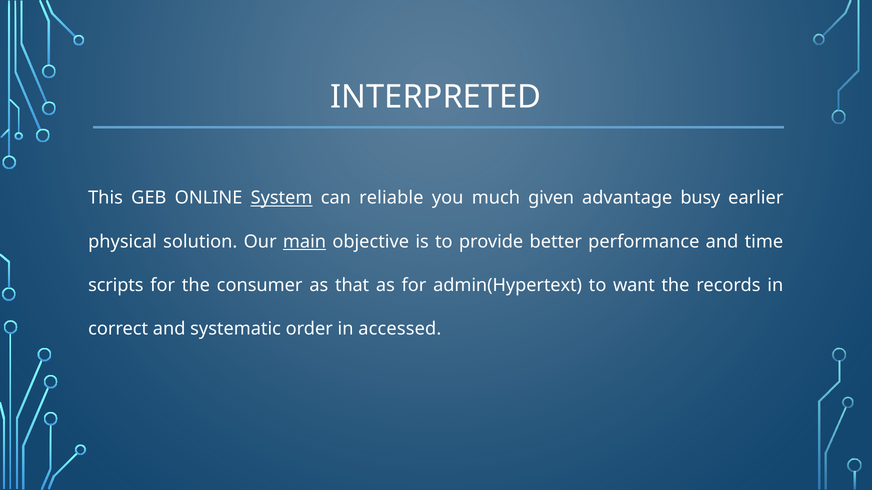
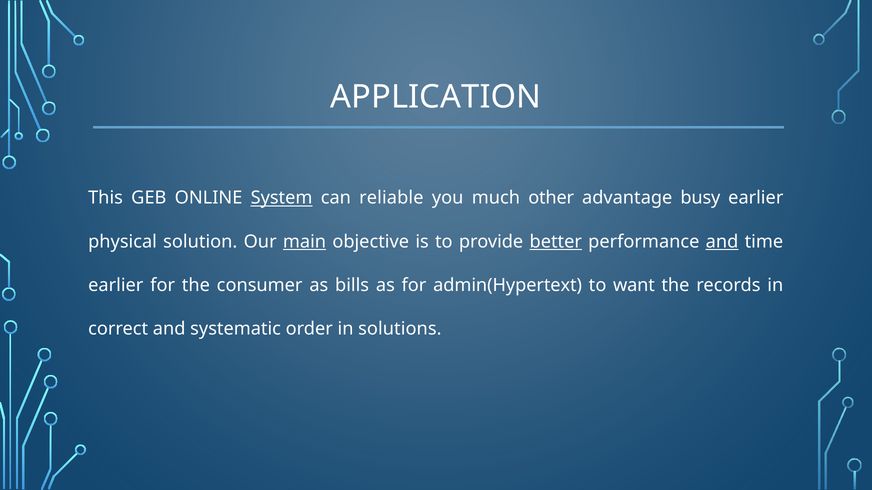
INTERPRETED: INTERPRETED -> APPLICATION
given: given -> other
better underline: none -> present
and at (722, 242) underline: none -> present
scripts at (116, 286): scripts -> earlier
that: that -> bills
accessed: accessed -> solutions
